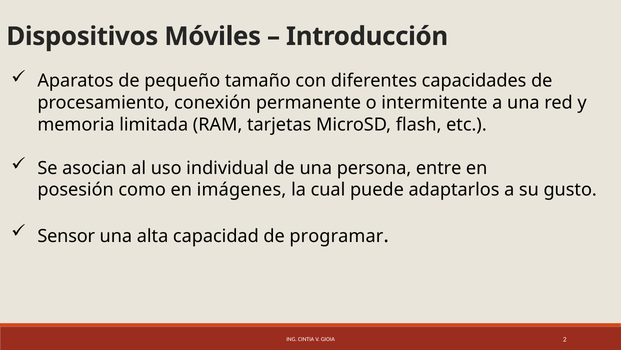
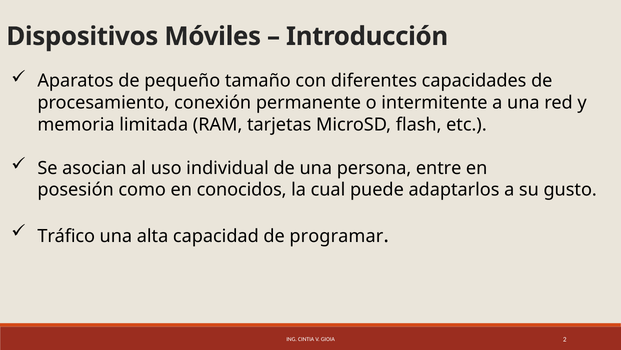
imágenes: imágenes -> conocidos
Sensor: Sensor -> Tráfico
